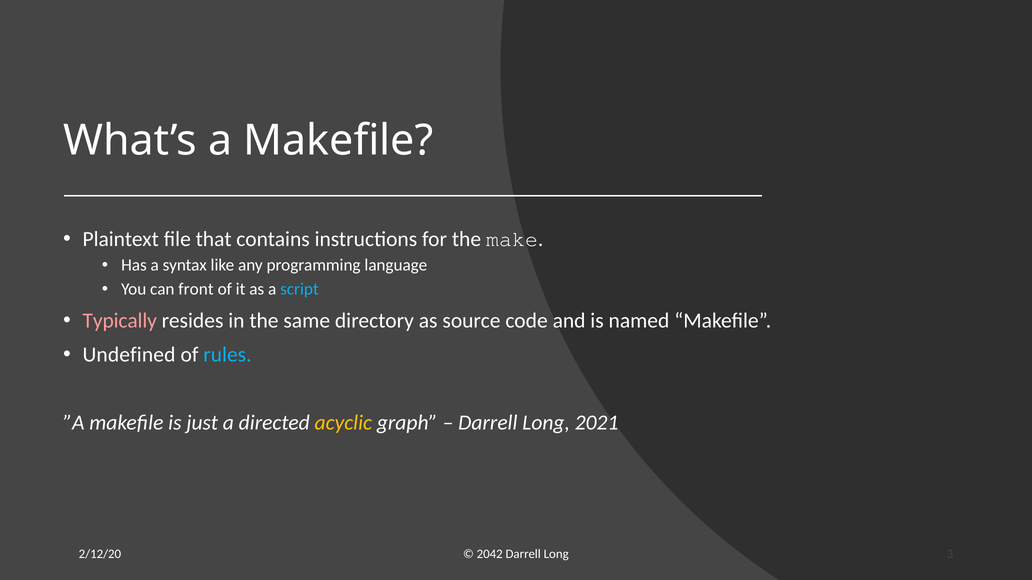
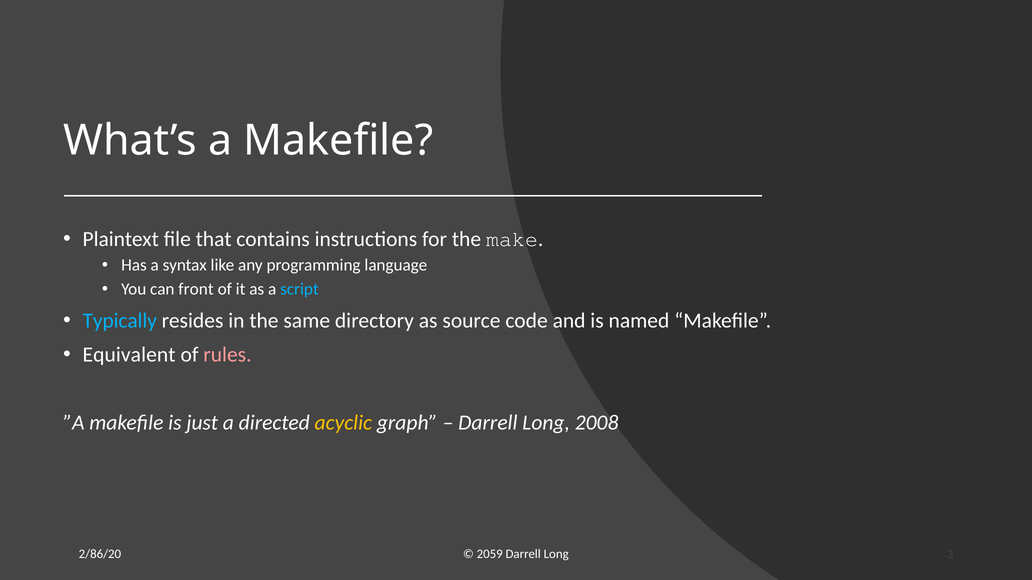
Typically colour: pink -> light blue
Undefined: Undefined -> Equivalent
rules colour: light blue -> pink
2021: 2021 -> 2008
2/12/20: 2/12/20 -> 2/86/20
2042: 2042 -> 2059
